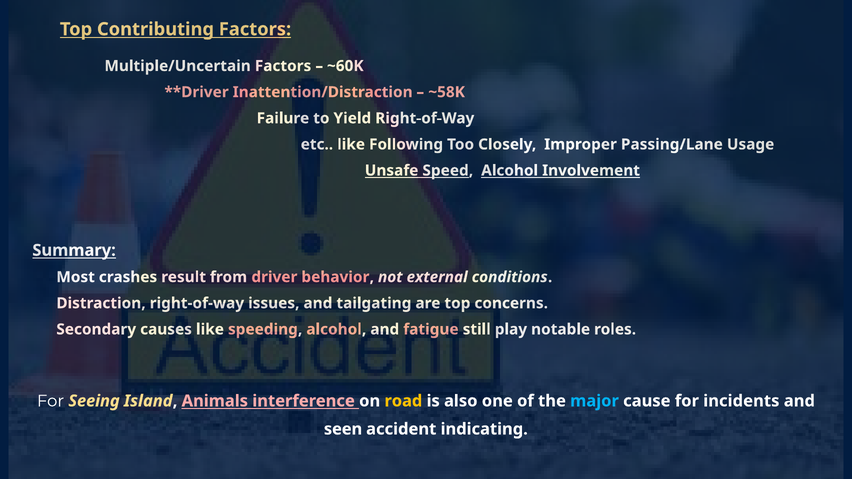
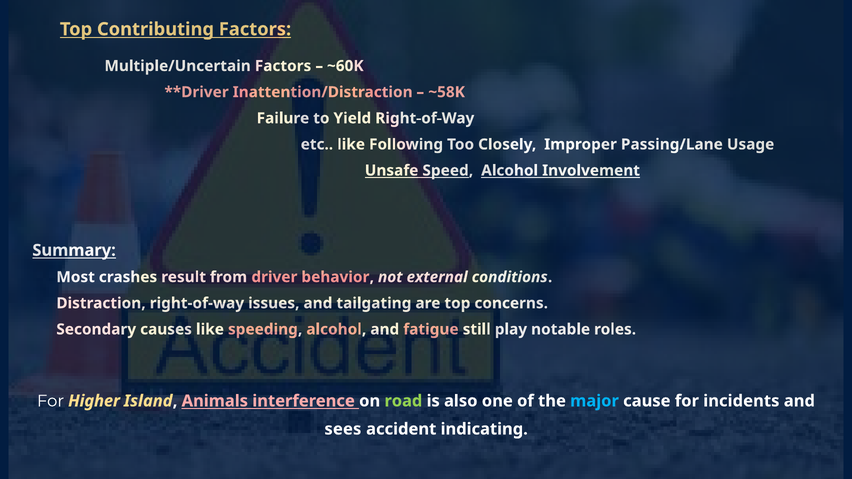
Seeing: Seeing -> Higher
road colour: yellow -> light green
seen: seen -> sees
